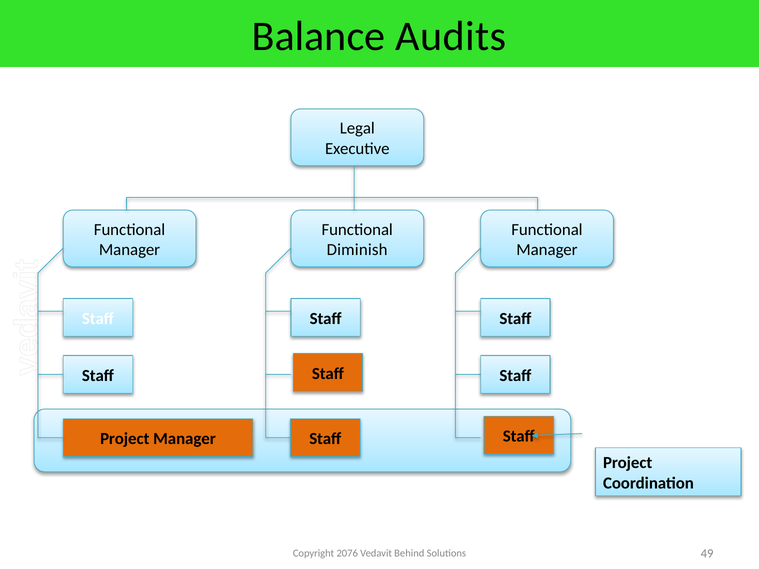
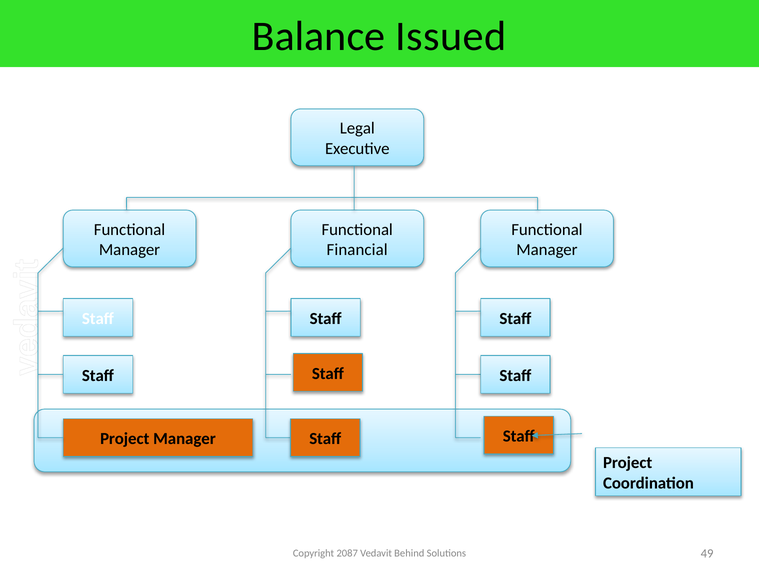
Audits: Audits -> Issued
Diminish: Diminish -> Financial
2076: 2076 -> 2087
